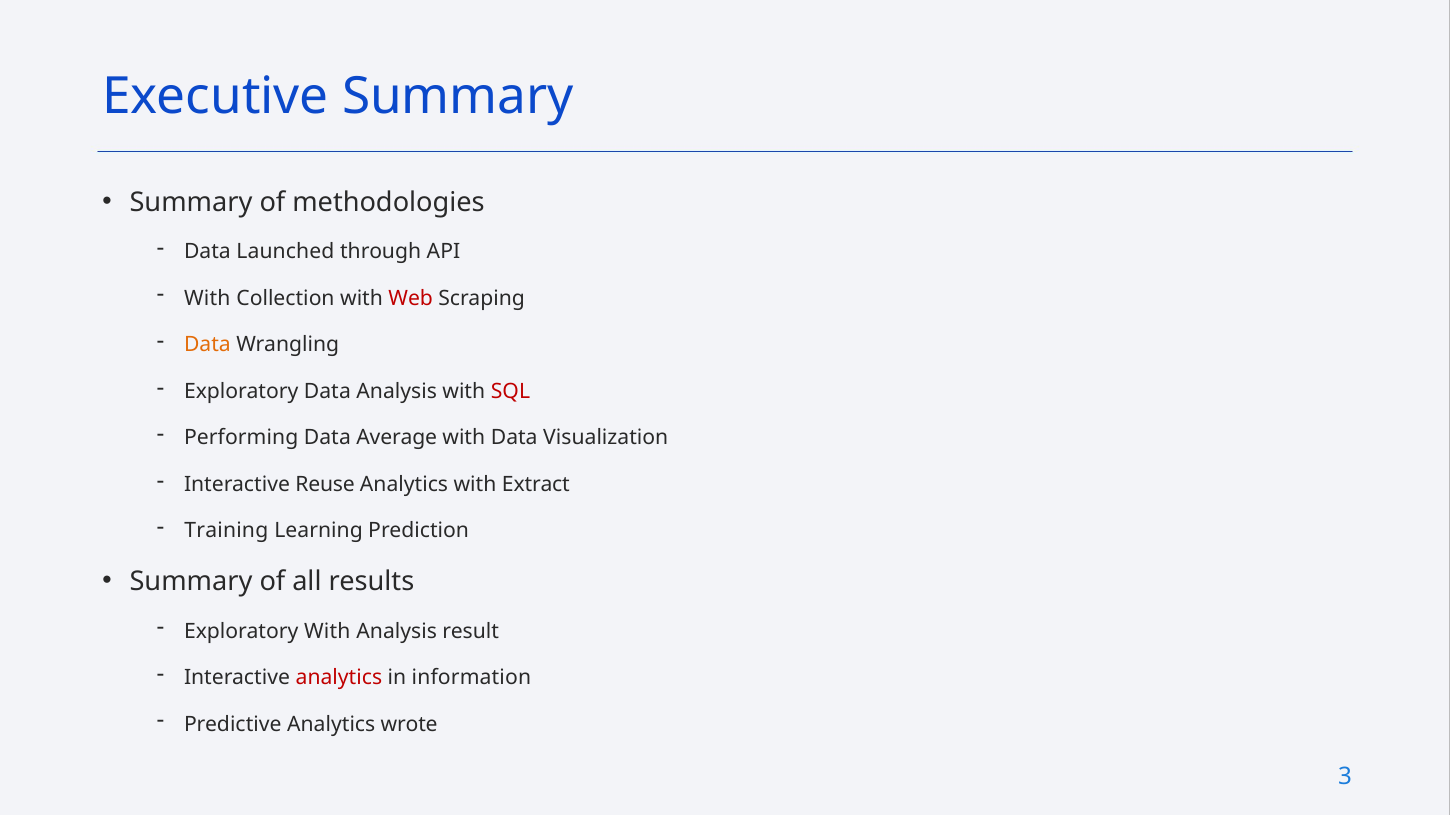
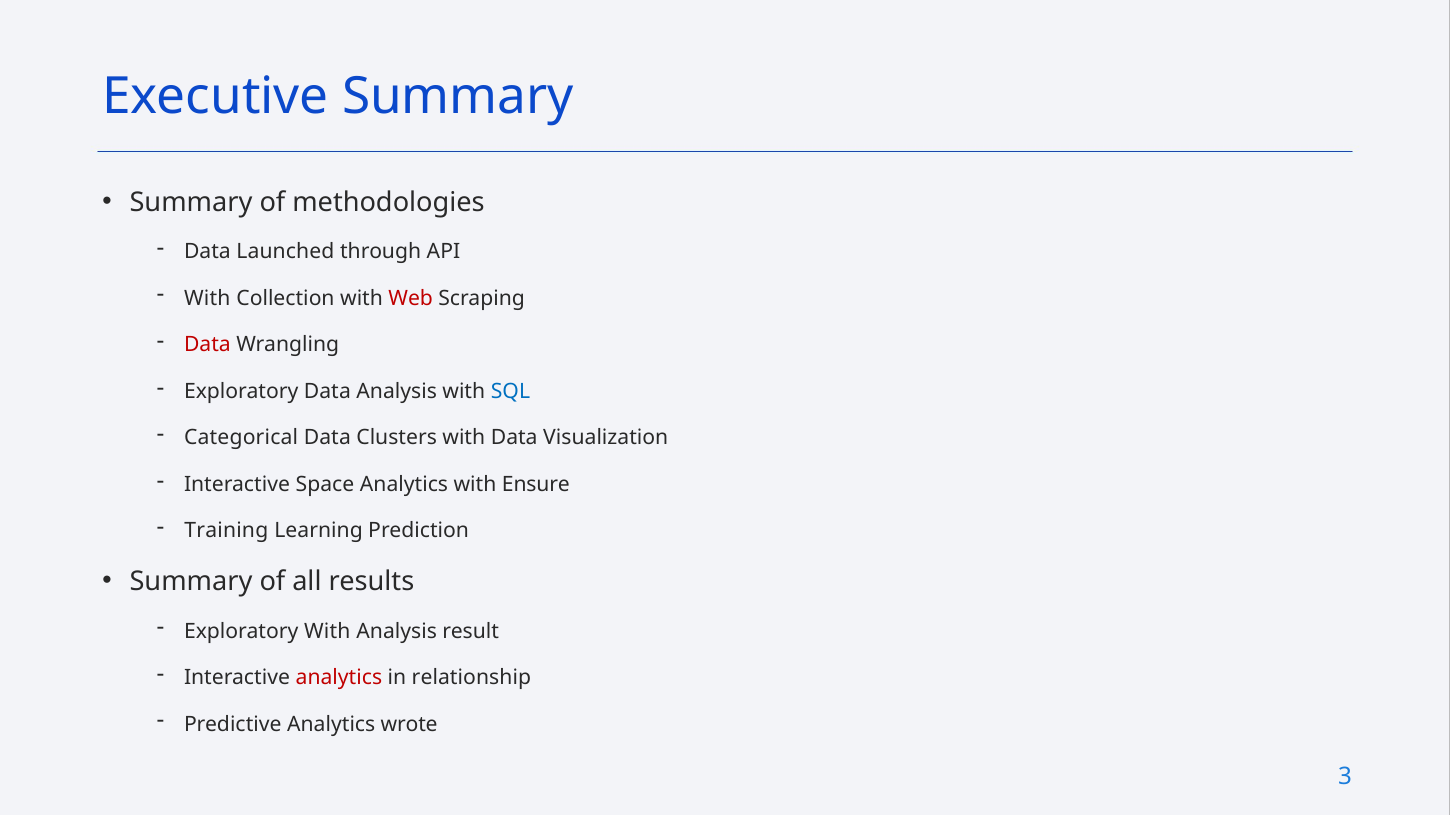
Data at (207, 345) colour: orange -> red
SQL colour: red -> blue
Performing: Performing -> Categorical
Average: Average -> Clusters
Reuse: Reuse -> Space
Extract: Extract -> Ensure
information: information -> relationship
